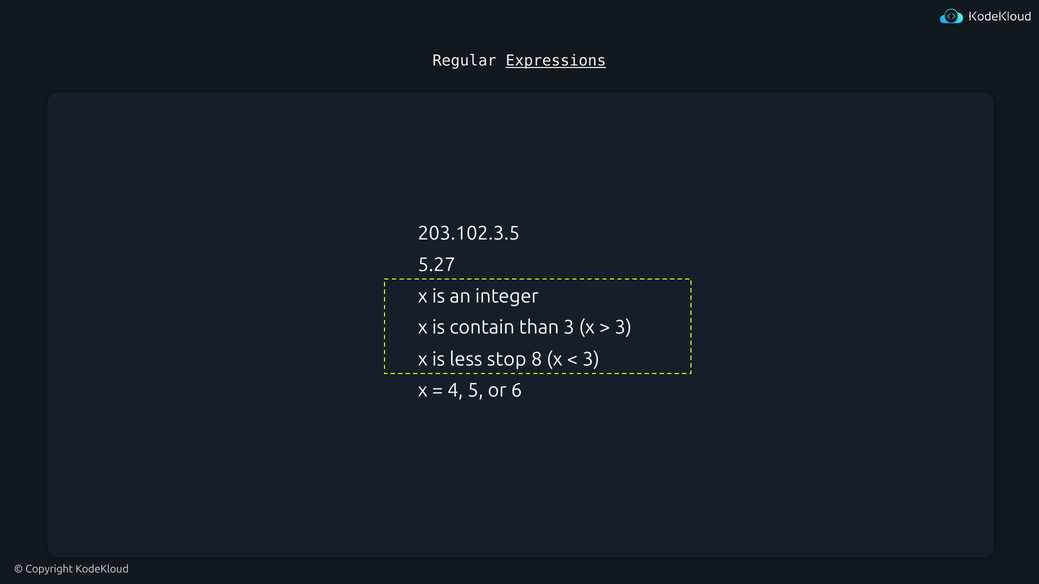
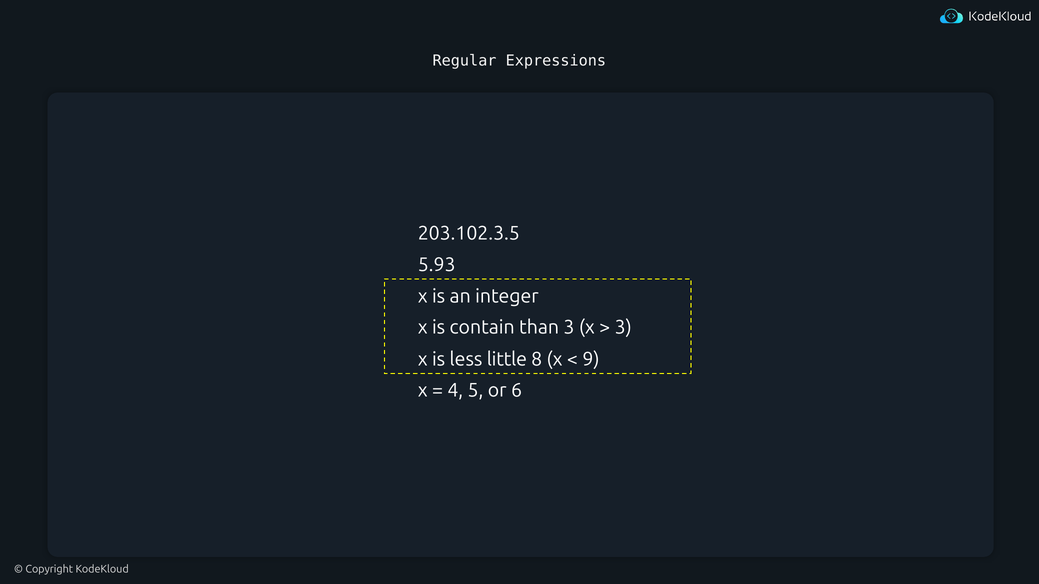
Expressions underline: present -> none
5.27: 5.27 -> 5.93
stop: stop -> little
3 at (591, 359): 3 -> 9
